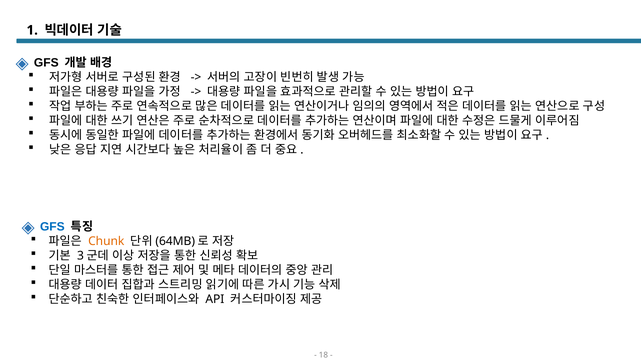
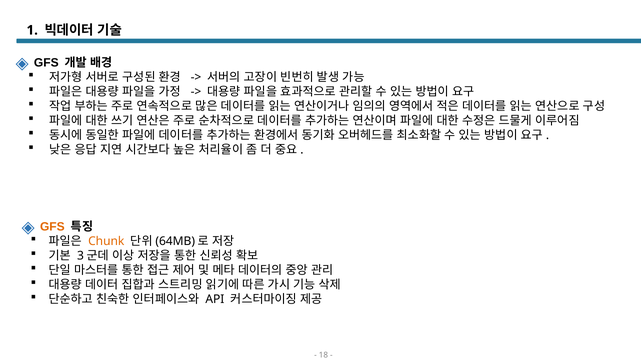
GFS at (52, 227) colour: blue -> orange
